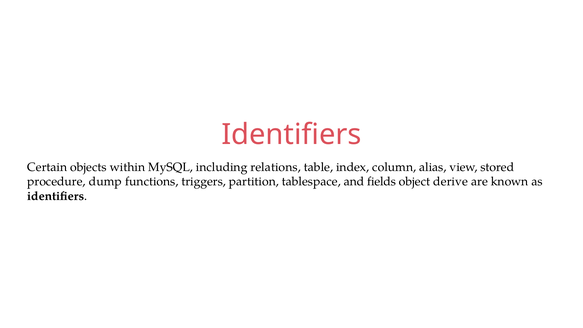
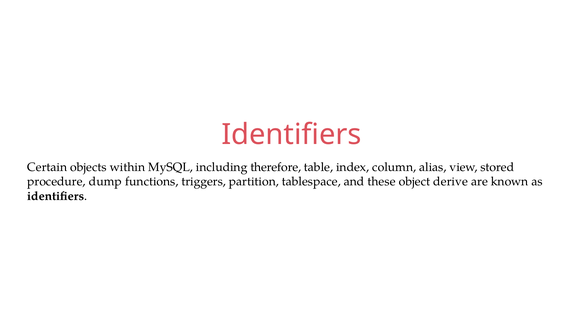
relations: relations -> therefore
fields: fields -> these
